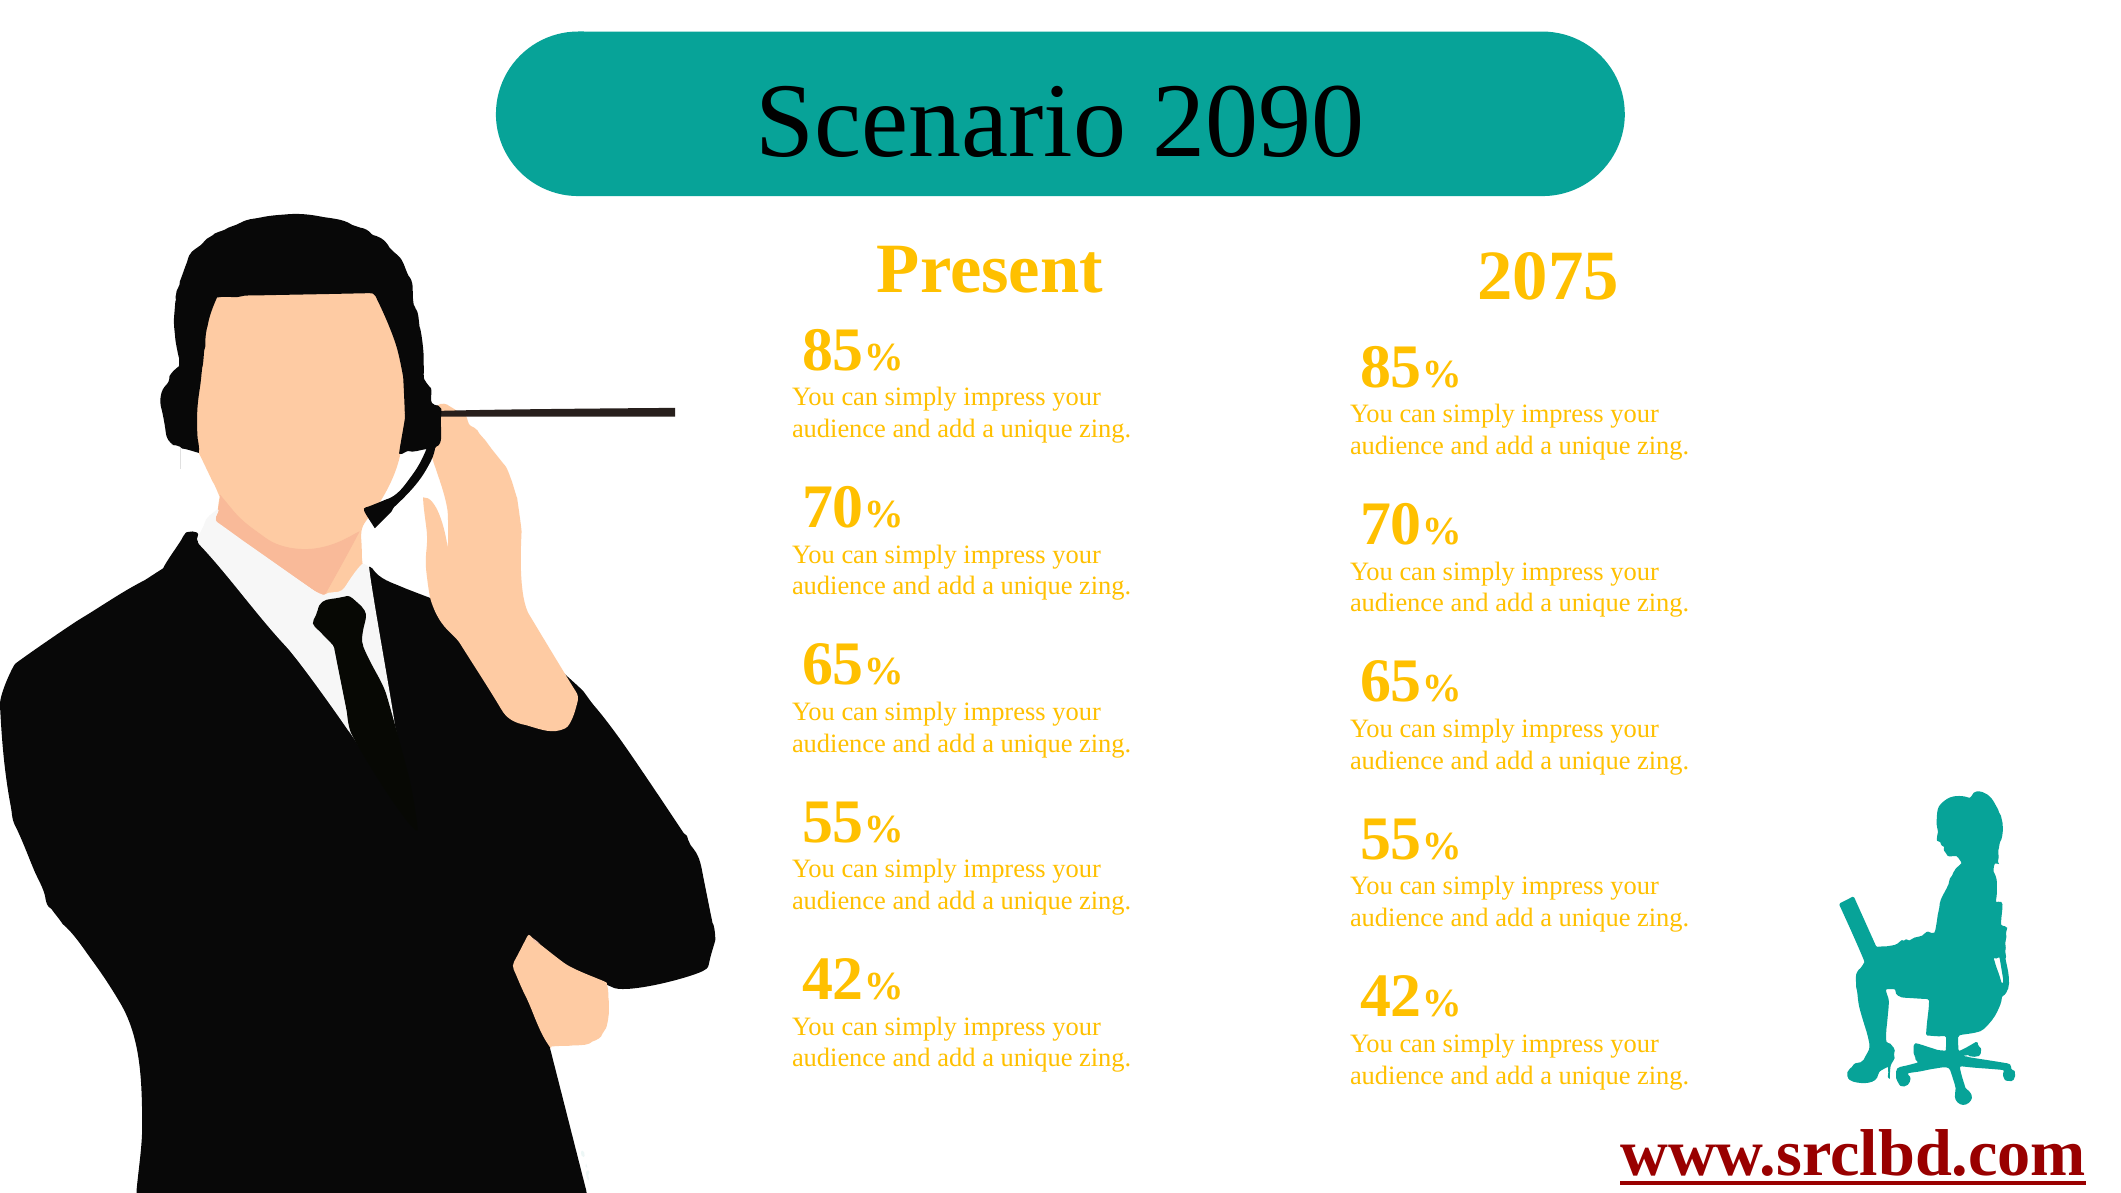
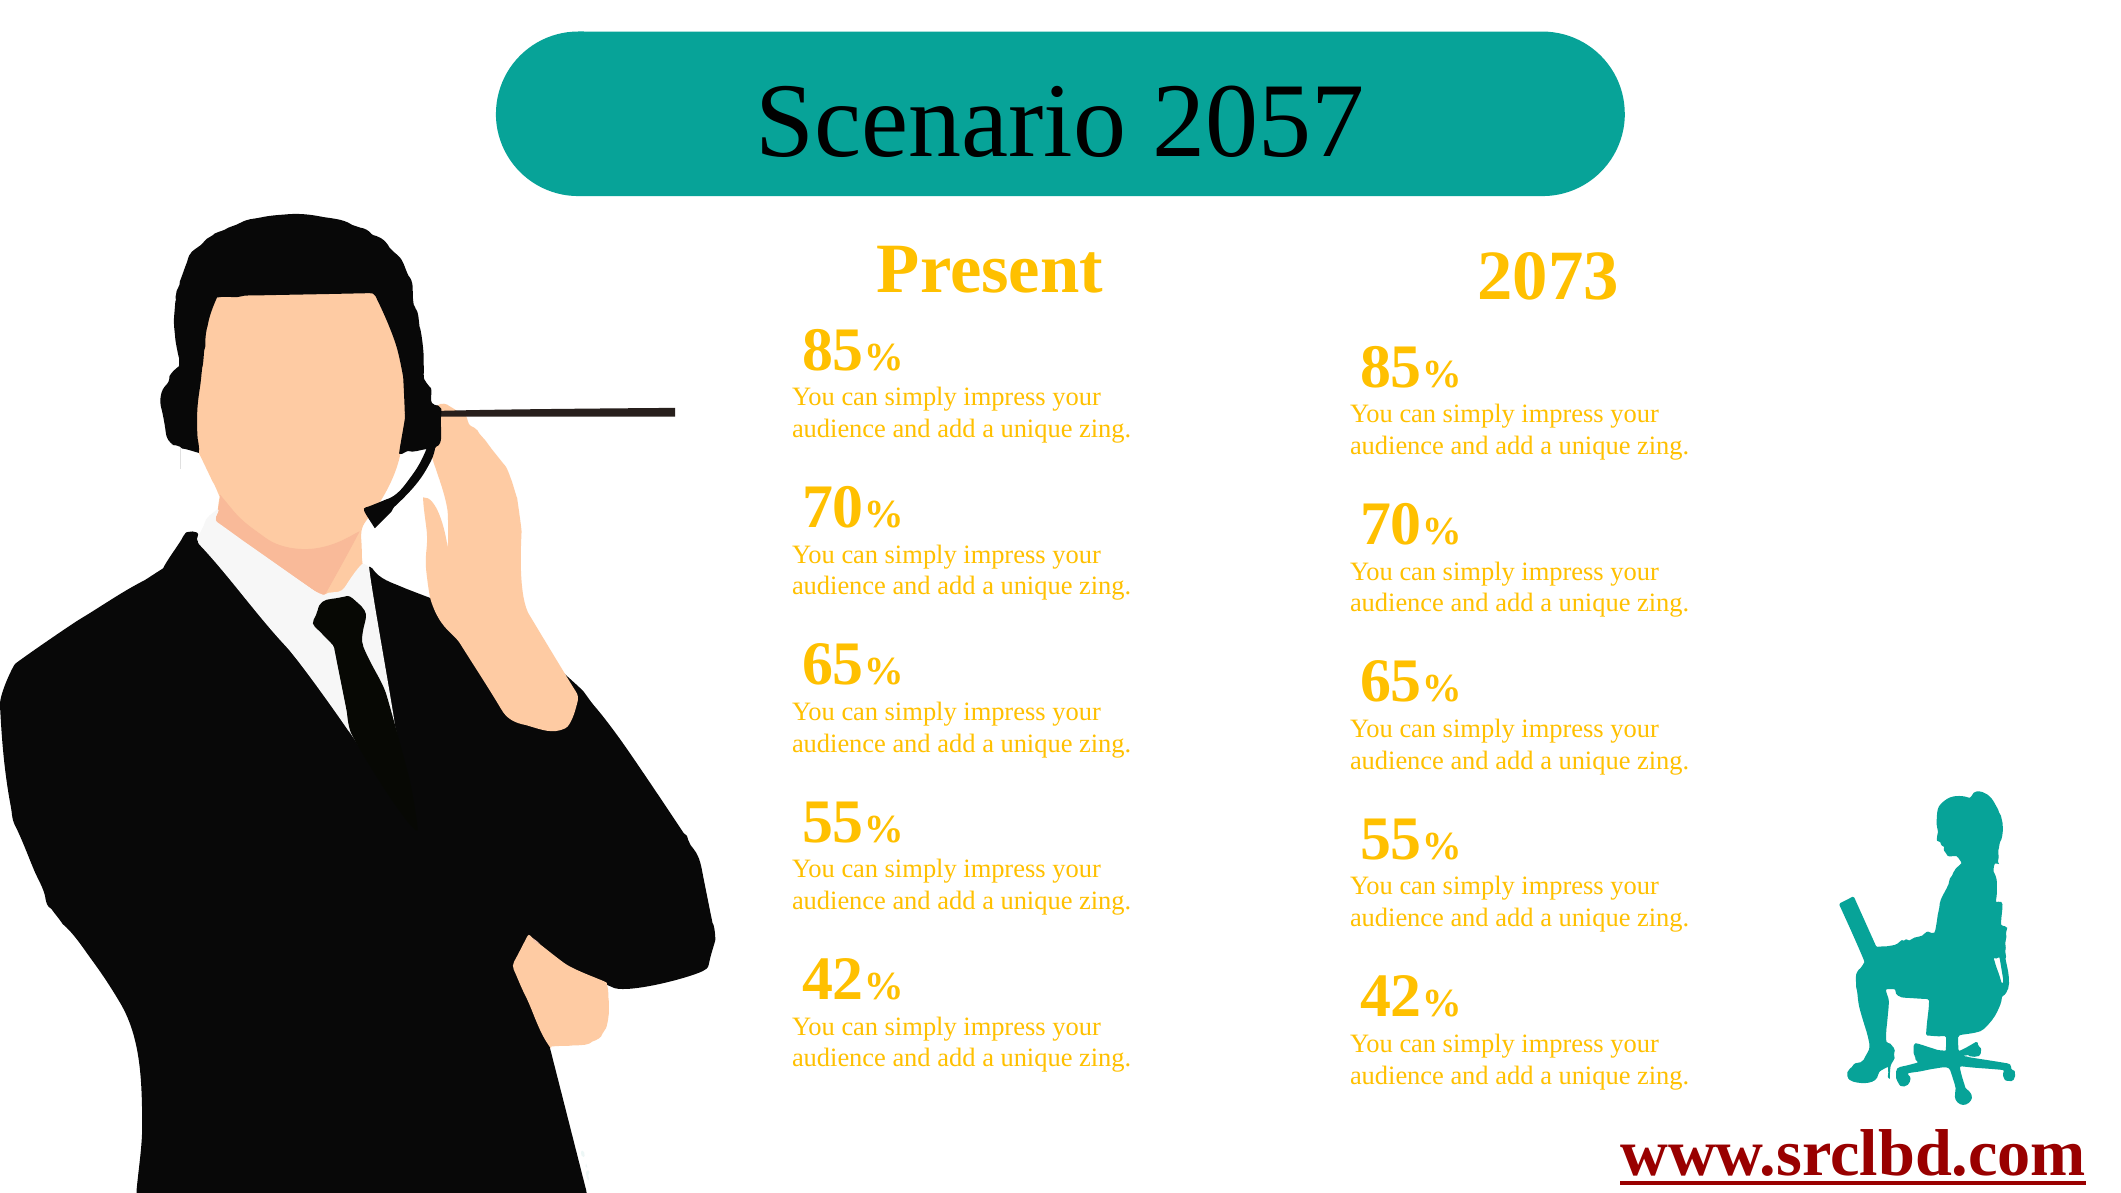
2090: 2090 -> 2057
2075: 2075 -> 2073
